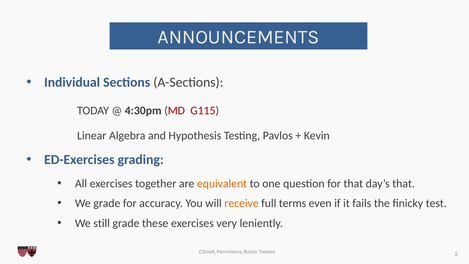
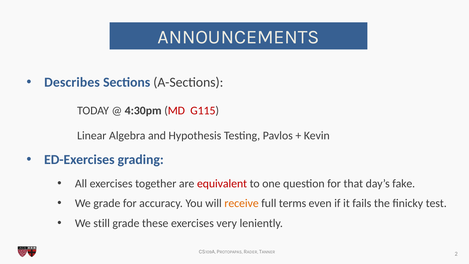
Individual: Individual -> Describes
equivalent colour: orange -> red
day’s that: that -> fake
